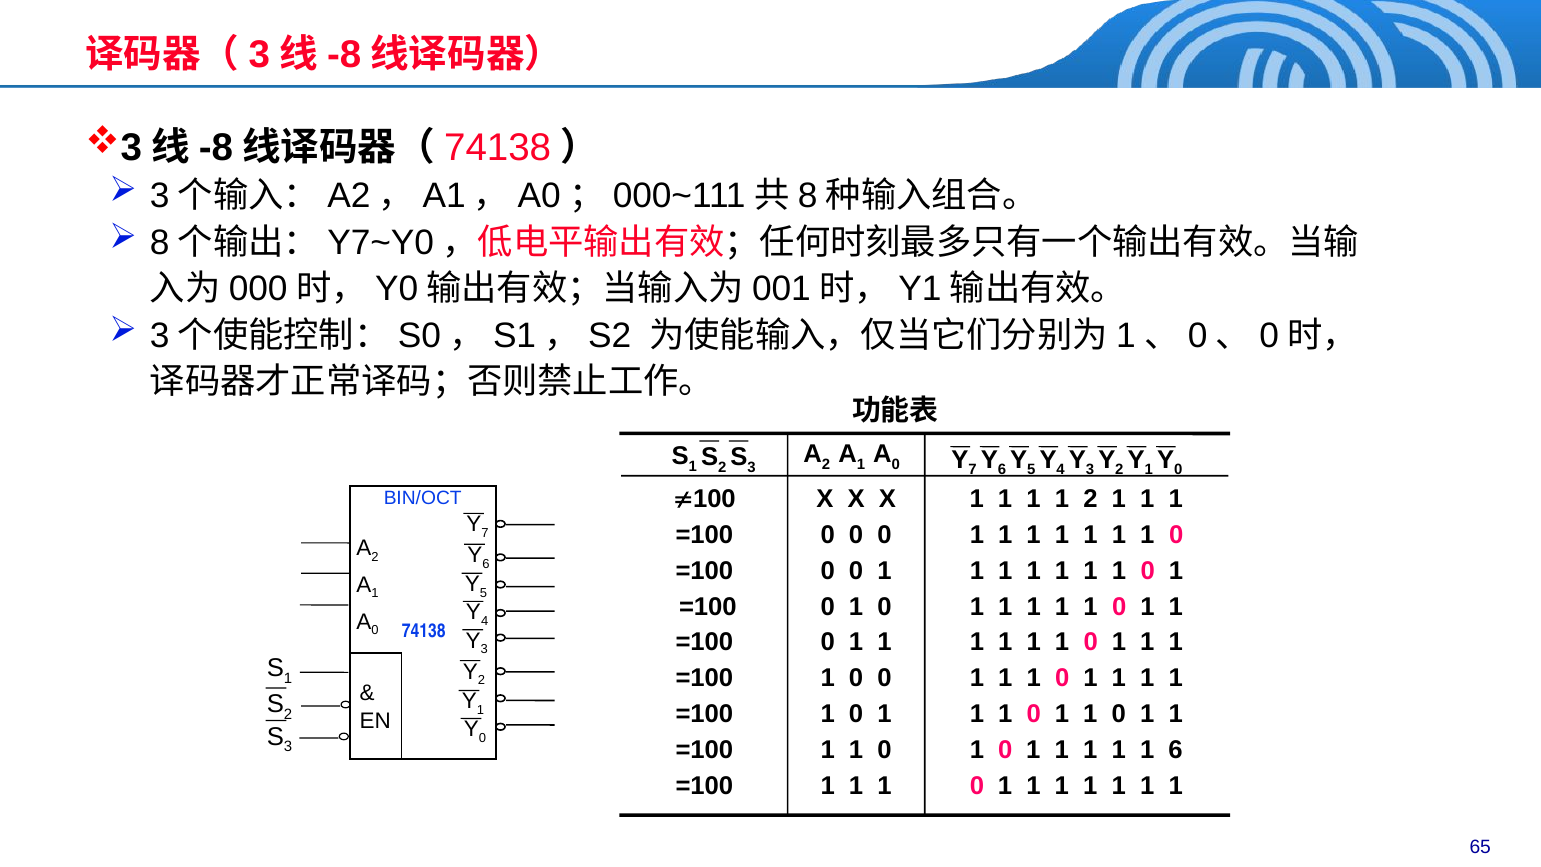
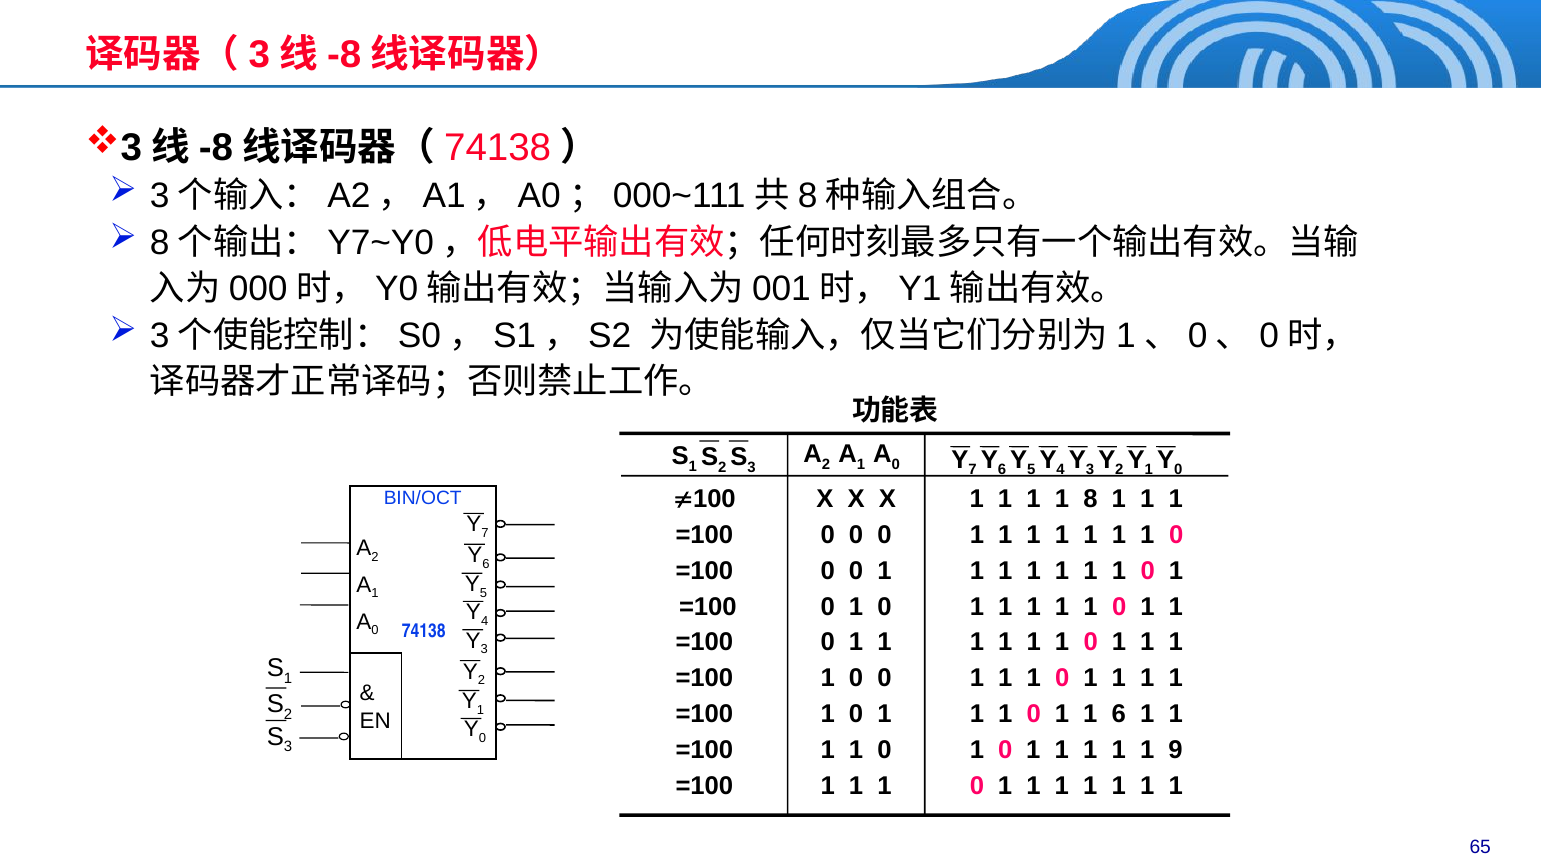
1 2: 2 -> 8
0 1 1 0: 0 -> 6
1 6: 6 -> 9
